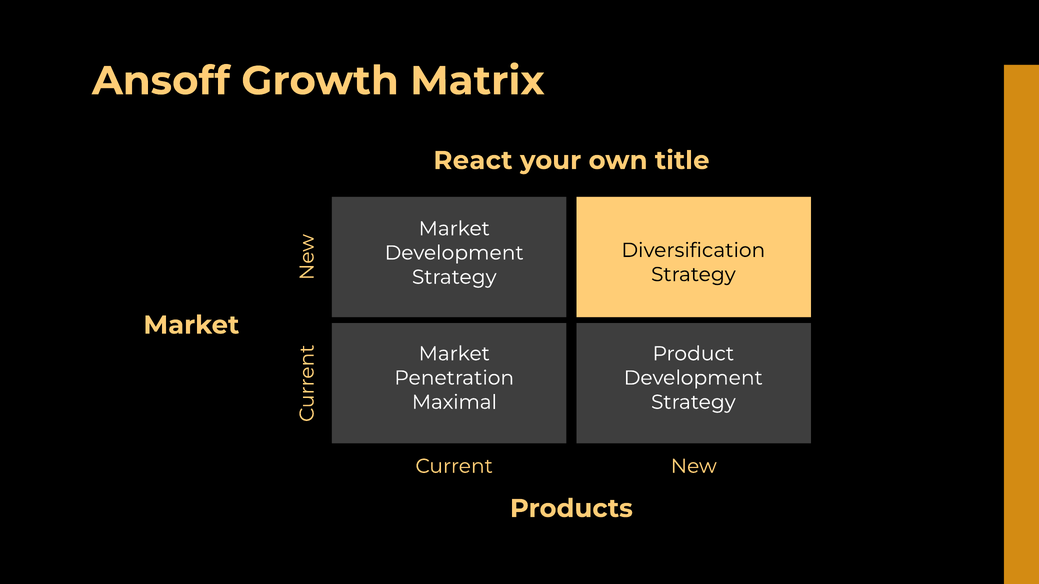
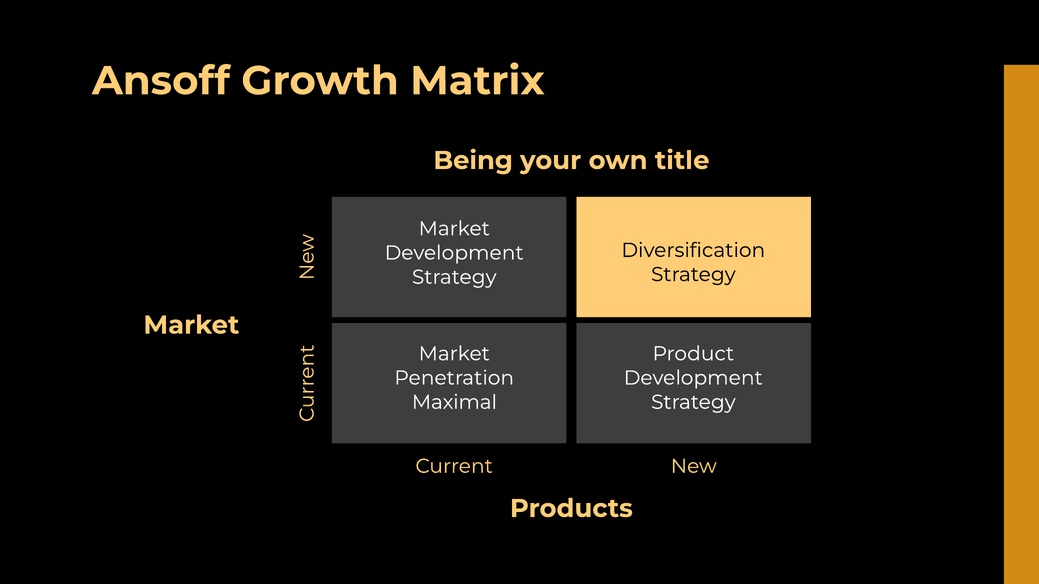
React: React -> Being
